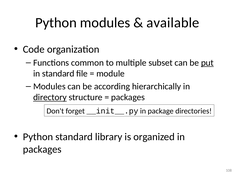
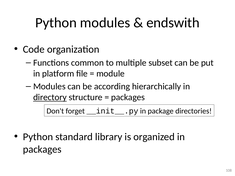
available: available -> endswith
put underline: present -> none
in standard: standard -> platform
